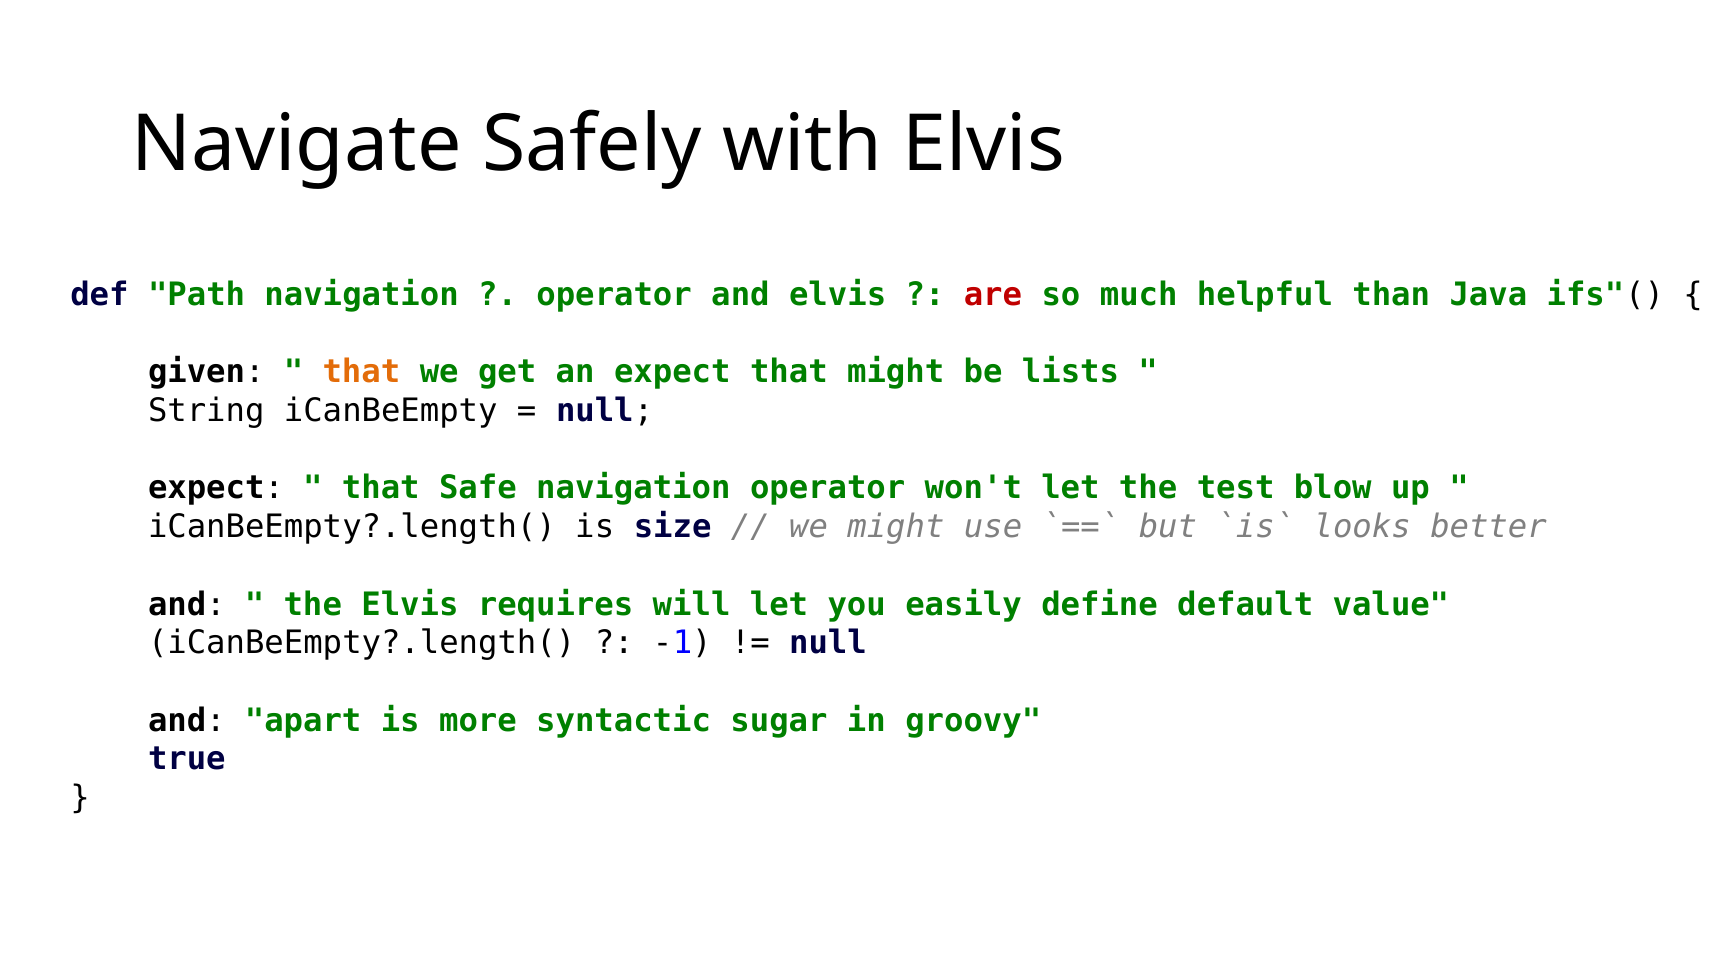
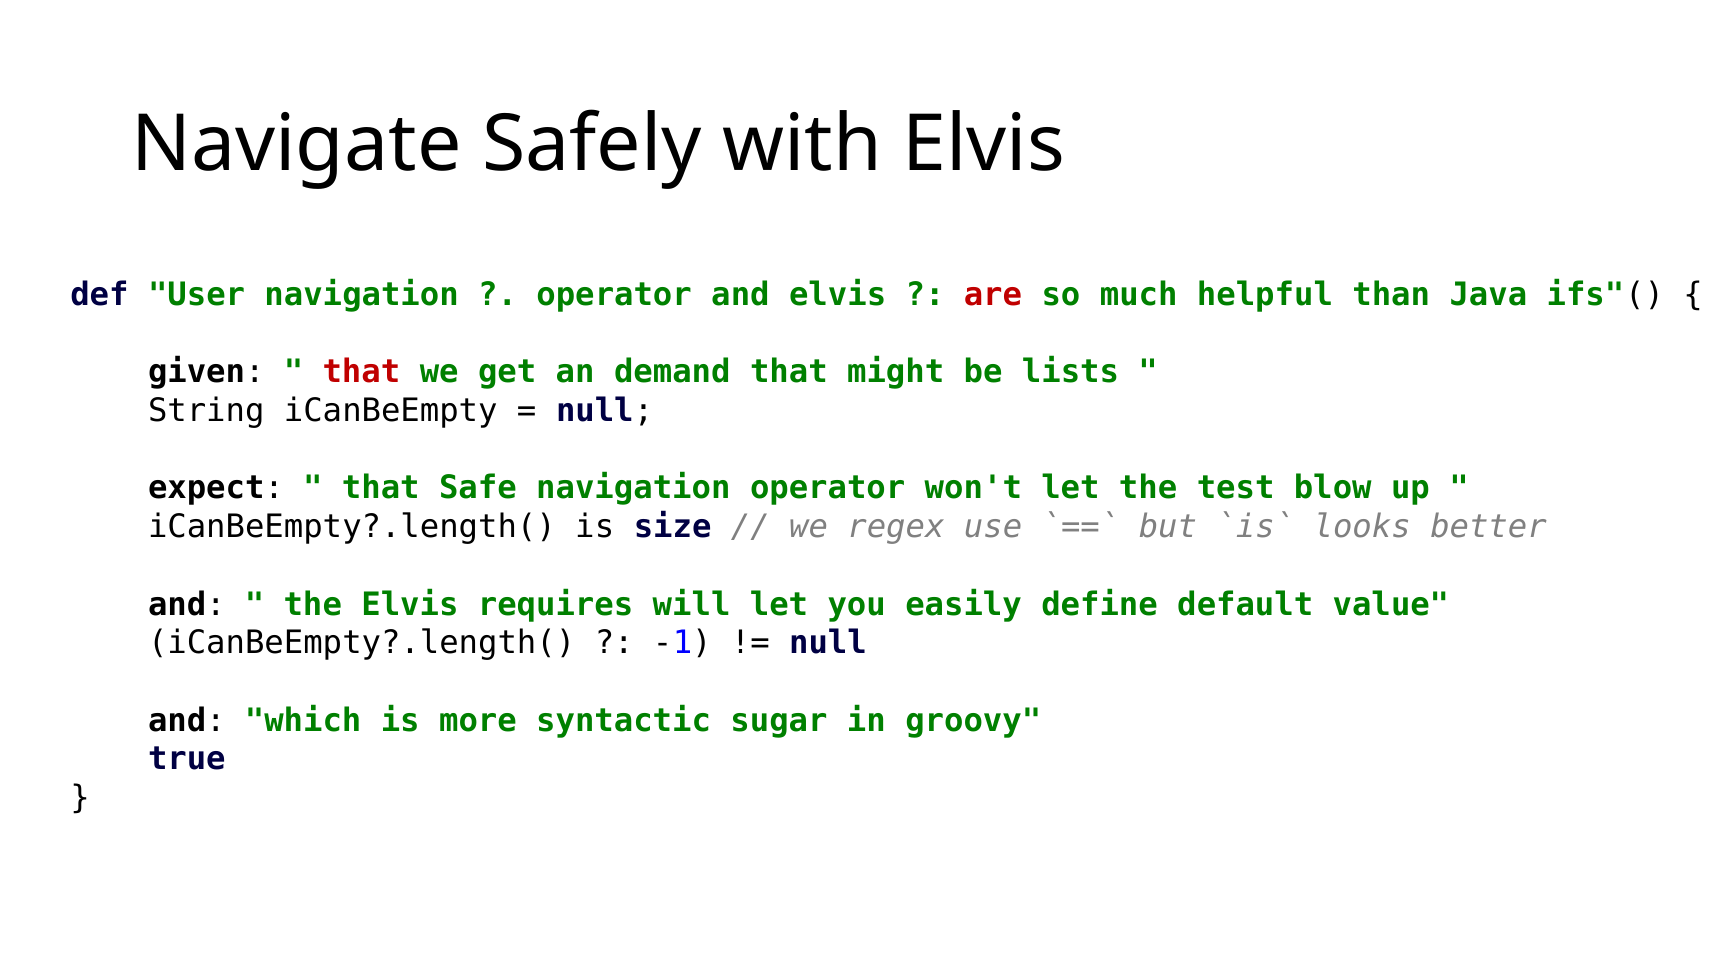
Path: Path -> User
that at (361, 372) colour: orange -> red
an expect: expect -> demand
we might: might -> regex
apart: apart -> which
